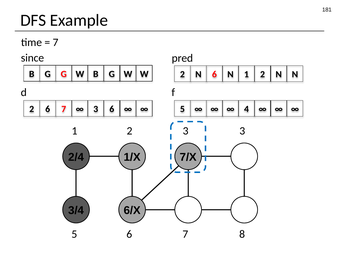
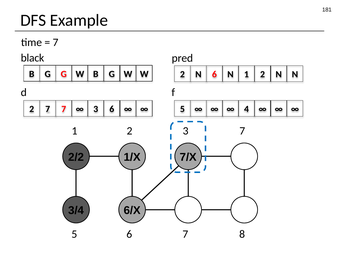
since: since -> black
2 6: 6 -> 7
3 3: 3 -> 7
2/4: 2/4 -> 2/2
